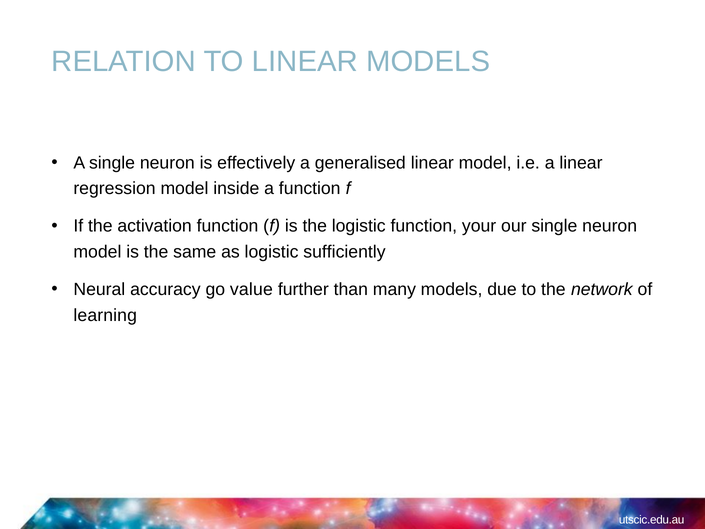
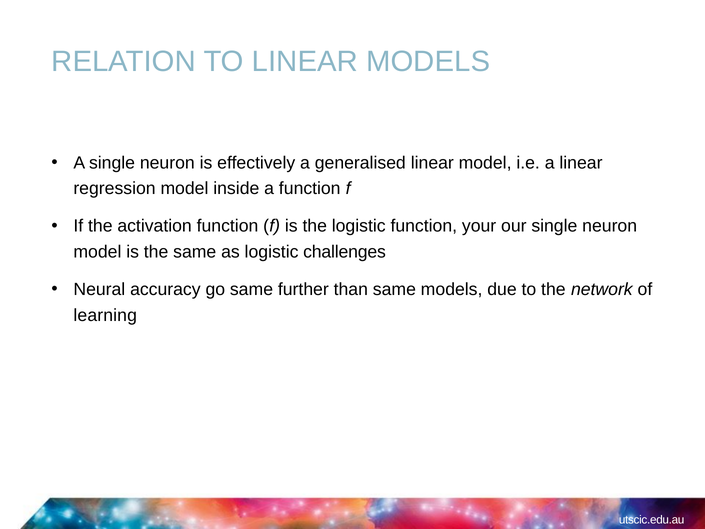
sufficiently: sufficiently -> challenges
go value: value -> same
than many: many -> same
